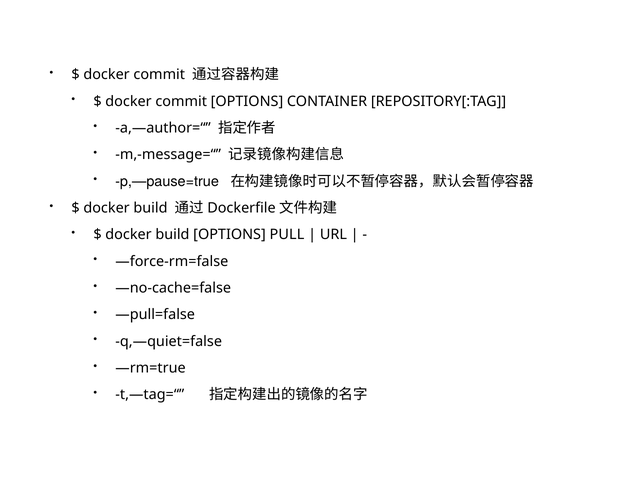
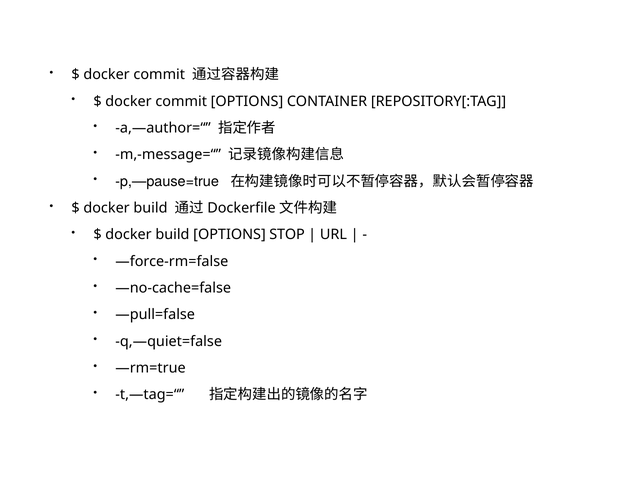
PULL: PULL -> STOP
